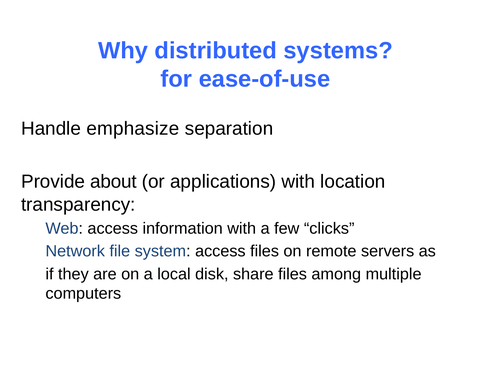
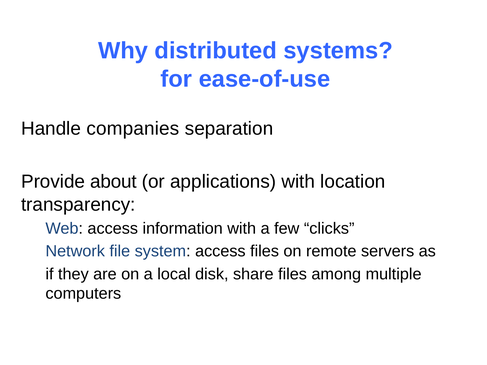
emphasize: emphasize -> companies
